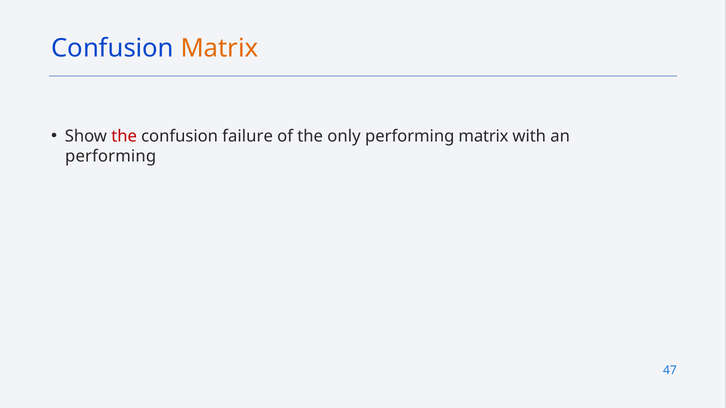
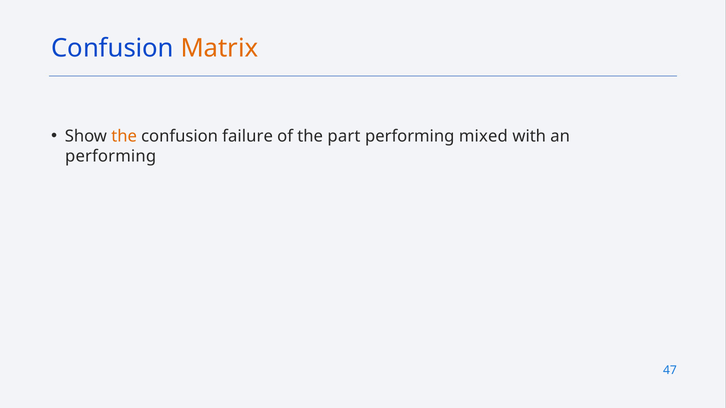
the at (124, 136) colour: red -> orange
only: only -> part
performing matrix: matrix -> mixed
